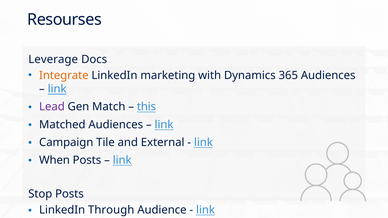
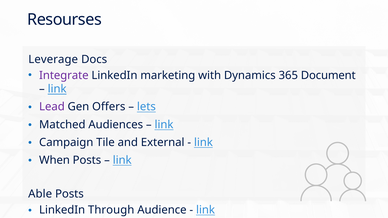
Integrate colour: orange -> purple
365 Audiences: Audiences -> Document
Match: Match -> Offers
this: this -> lets
Stop: Stop -> Able
